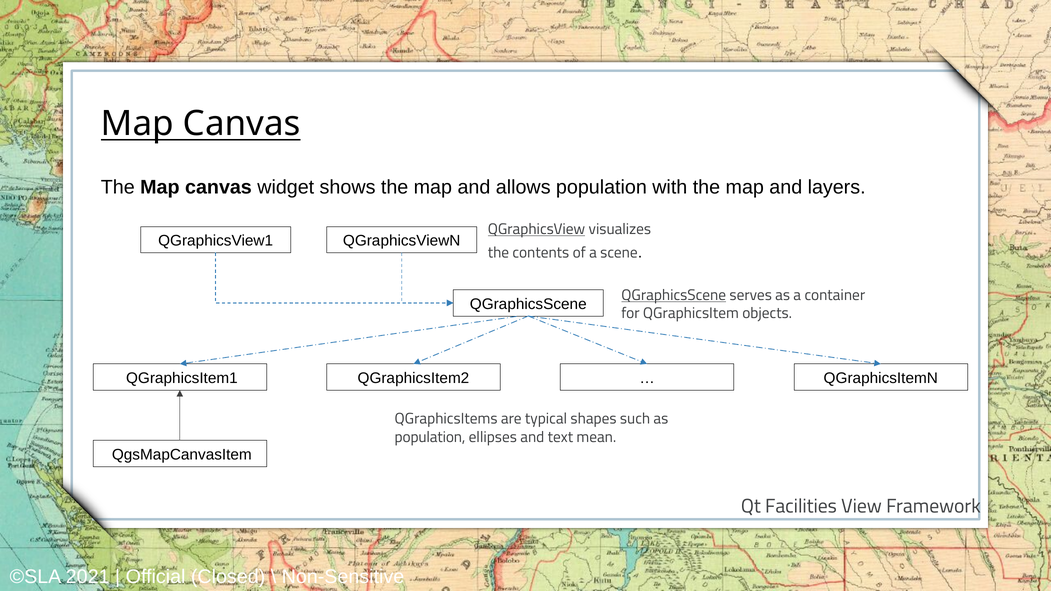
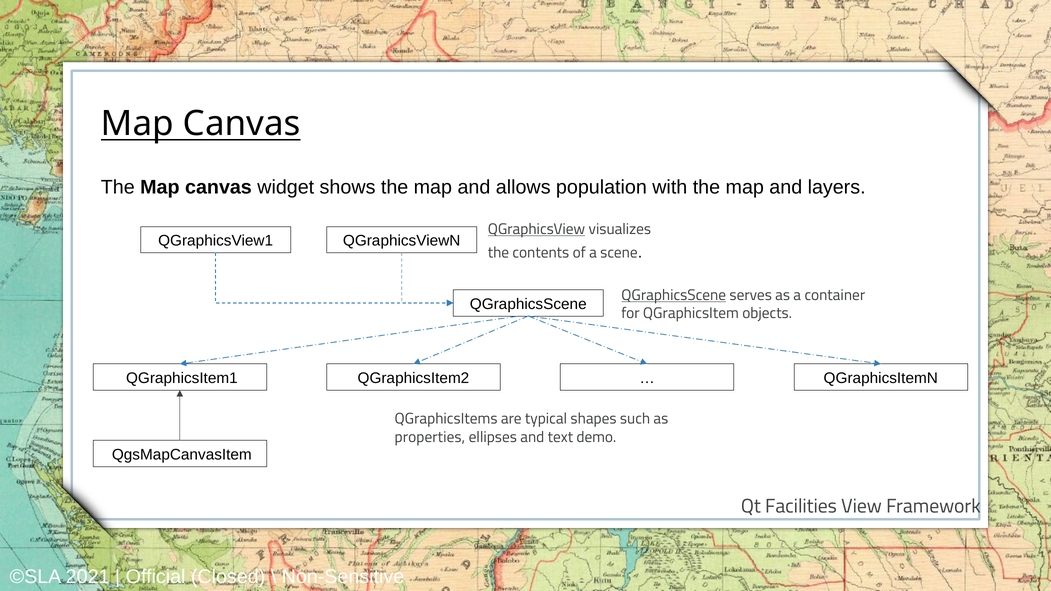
population at (430, 437): population -> properties
mean: mean -> demo
